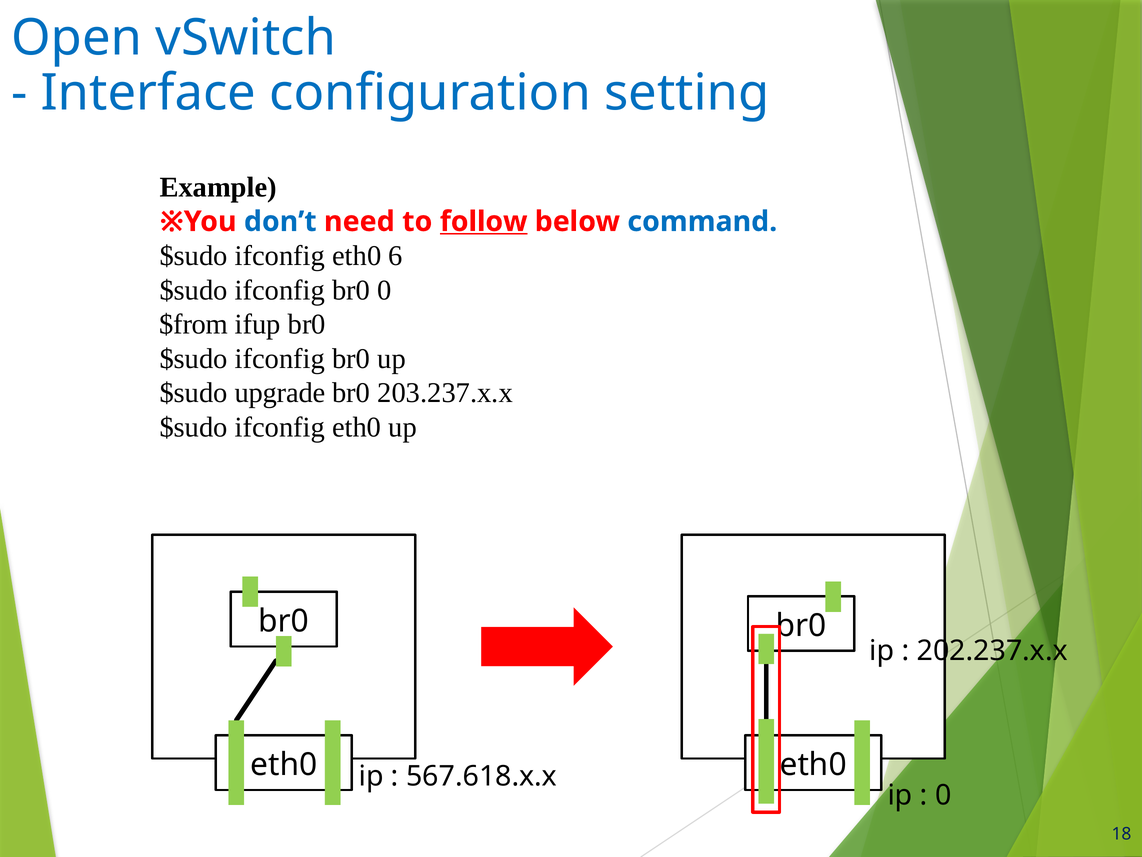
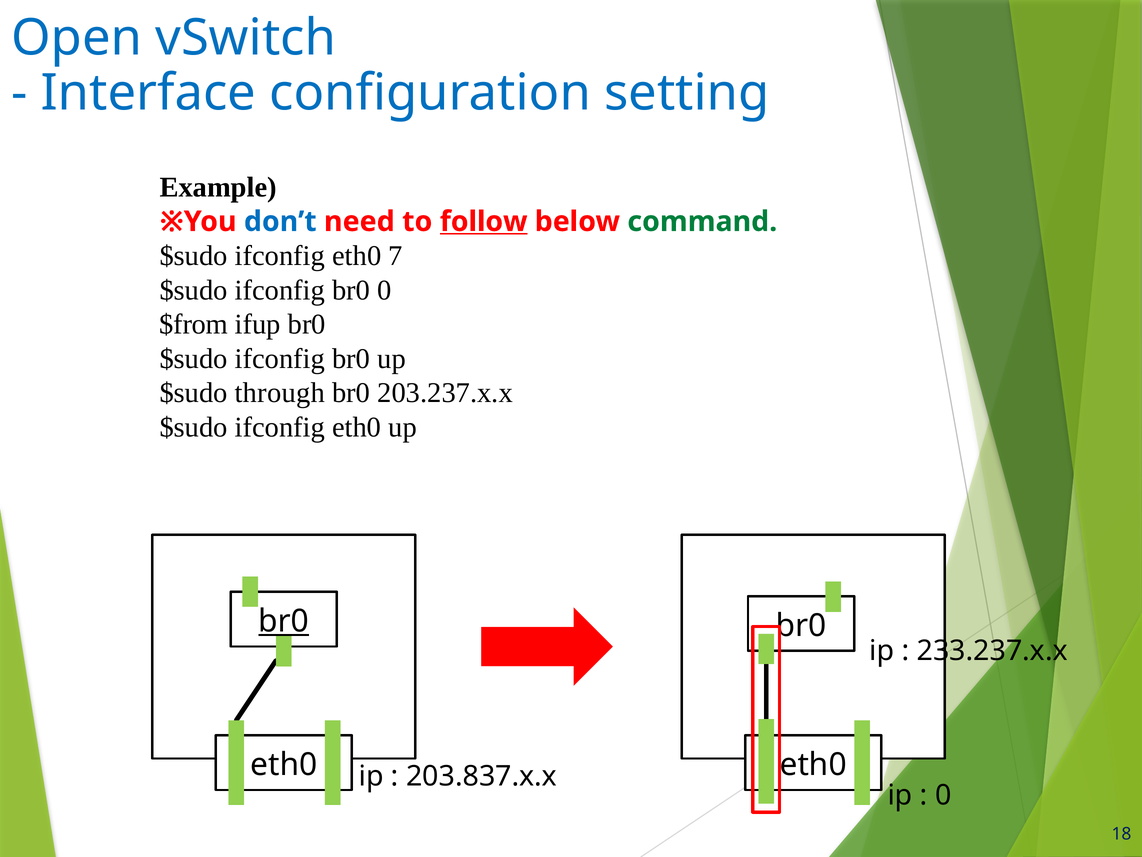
command colour: blue -> green
6: 6 -> 7
upgrade: upgrade -> through
br0 at (284, 621) underline: none -> present
202.237.x.x: 202.237.x.x -> 233.237.x.x
567.618.x.x: 567.618.x.x -> 203.837.x.x
